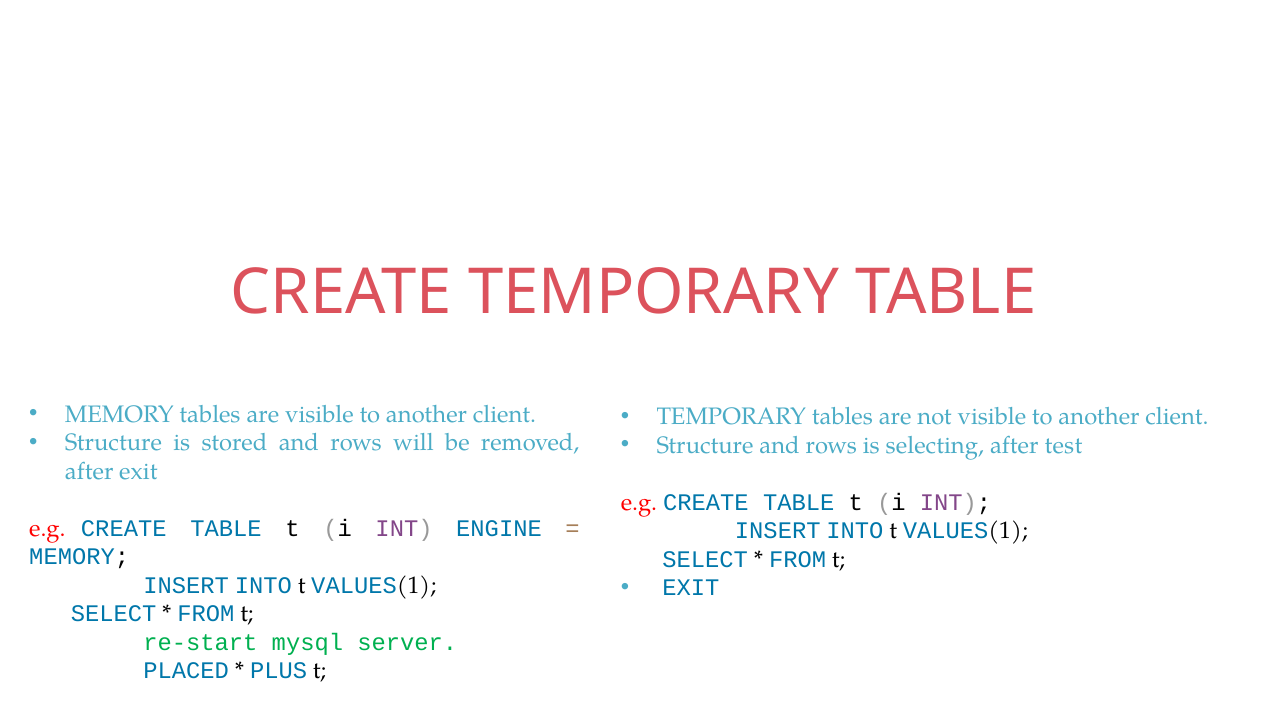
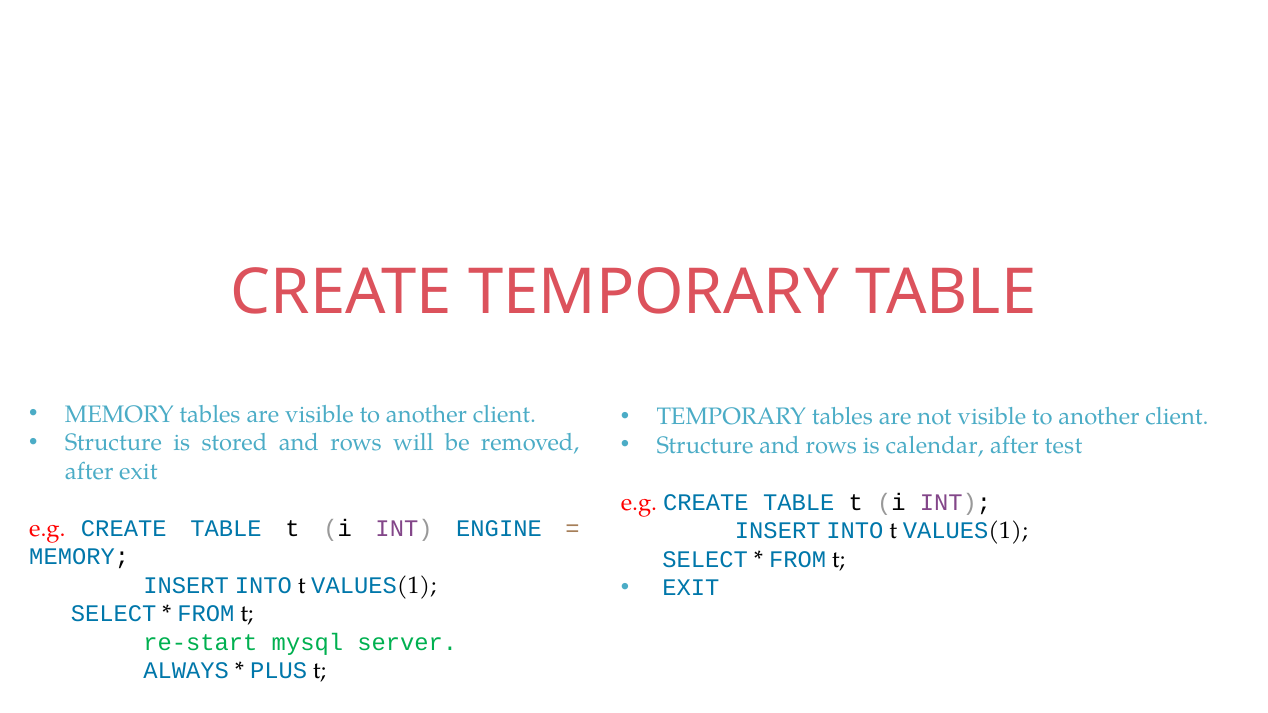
selecting: selecting -> calendar
PLACED: PLACED -> ALWAYS
